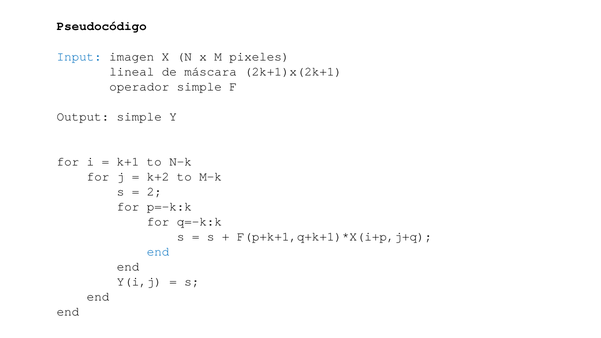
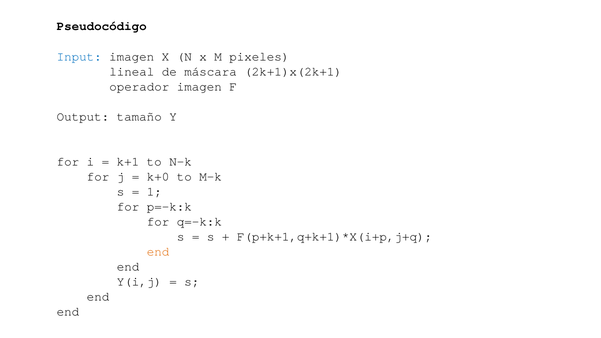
operador simple: simple -> imagen
Output simple: simple -> tamaño
k+2: k+2 -> k+0
2: 2 -> 1
end at (158, 252) colour: blue -> orange
